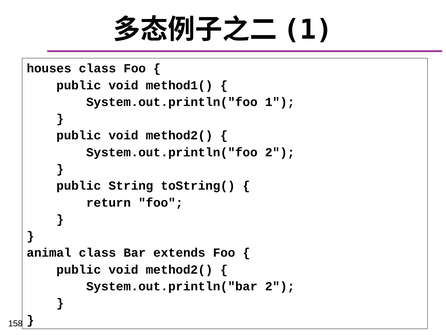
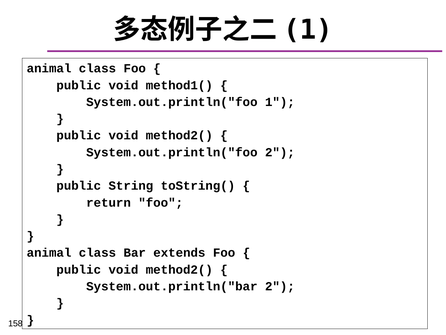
houses at (49, 68): houses -> animal
